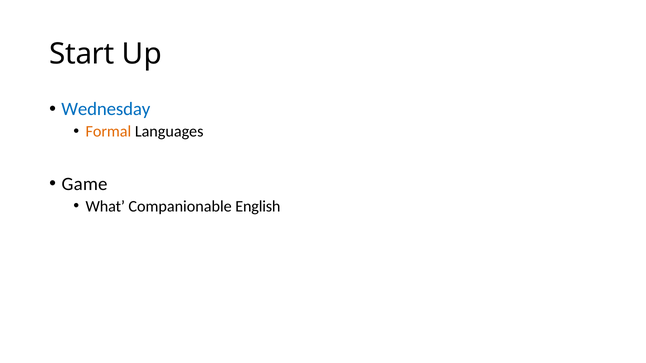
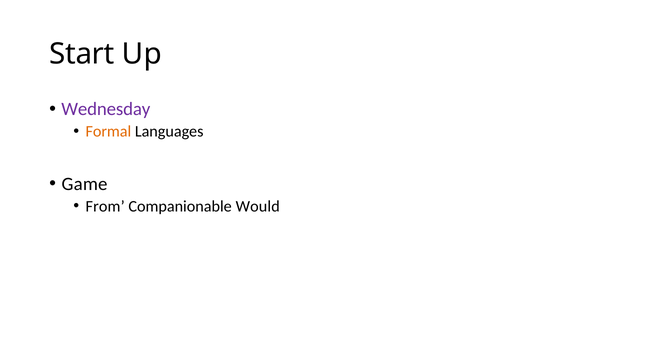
Wednesday colour: blue -> purple
What: What -> From
English: English -> Would
